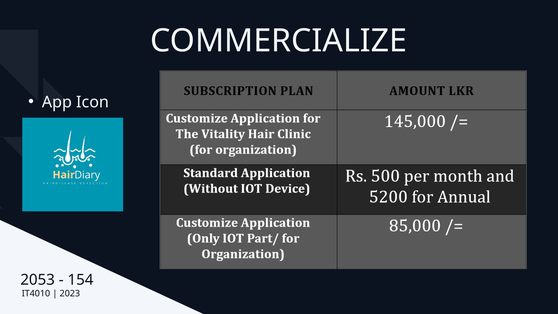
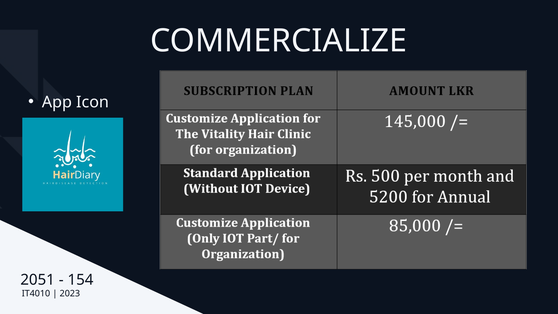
2053: 2053 -> 2051
